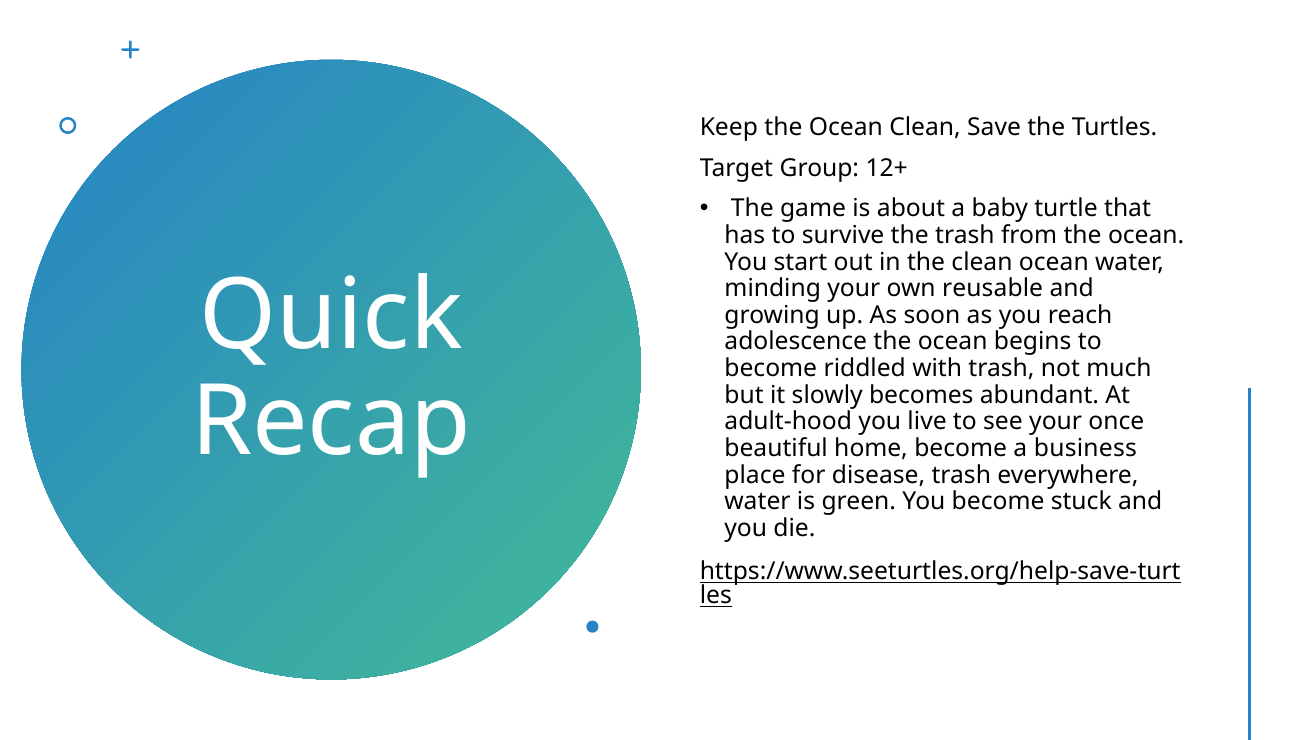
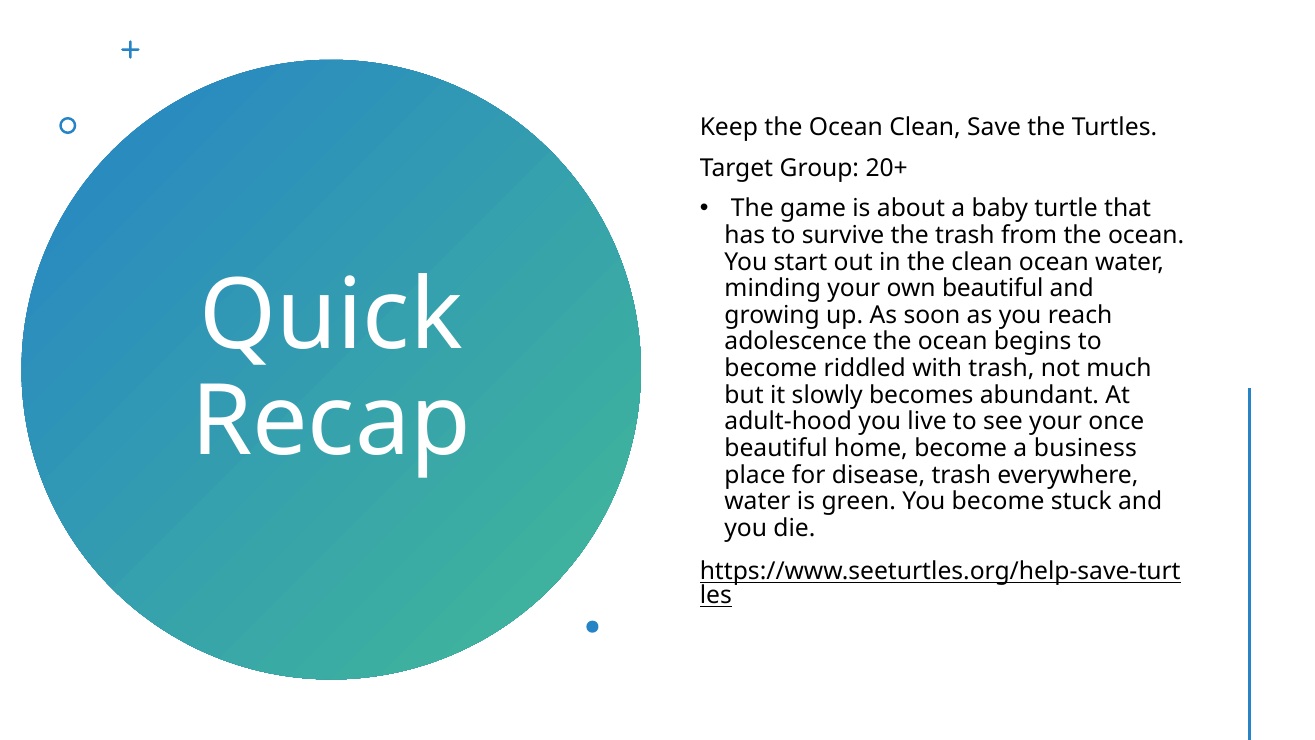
12+: 12+ -> 20+
own reusable: reusable -> beautiful
